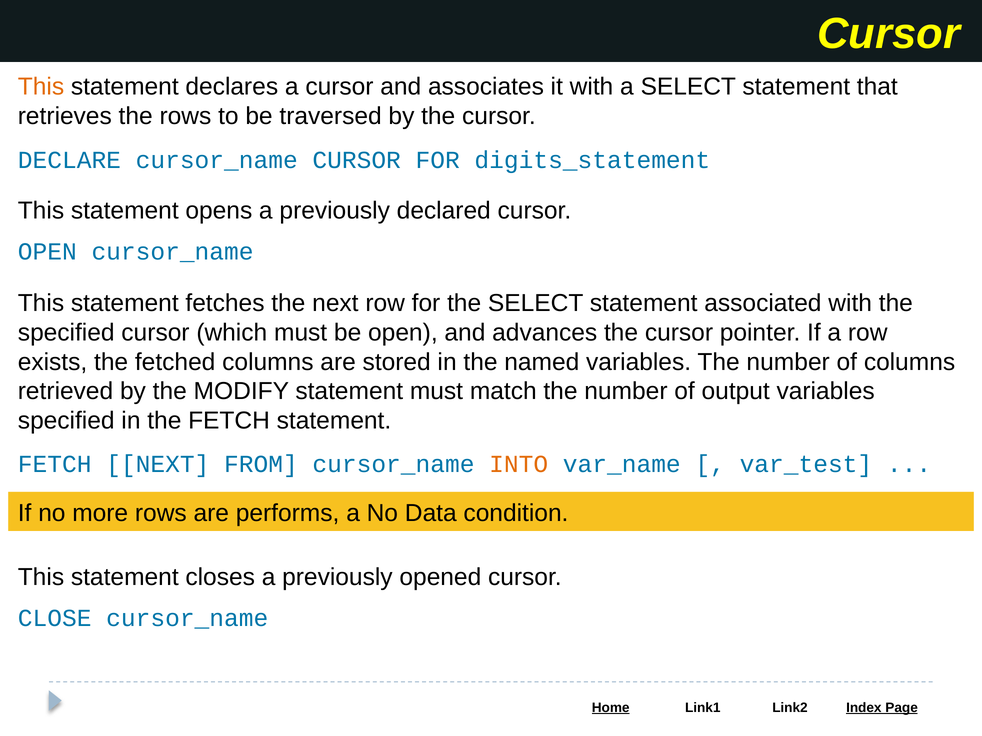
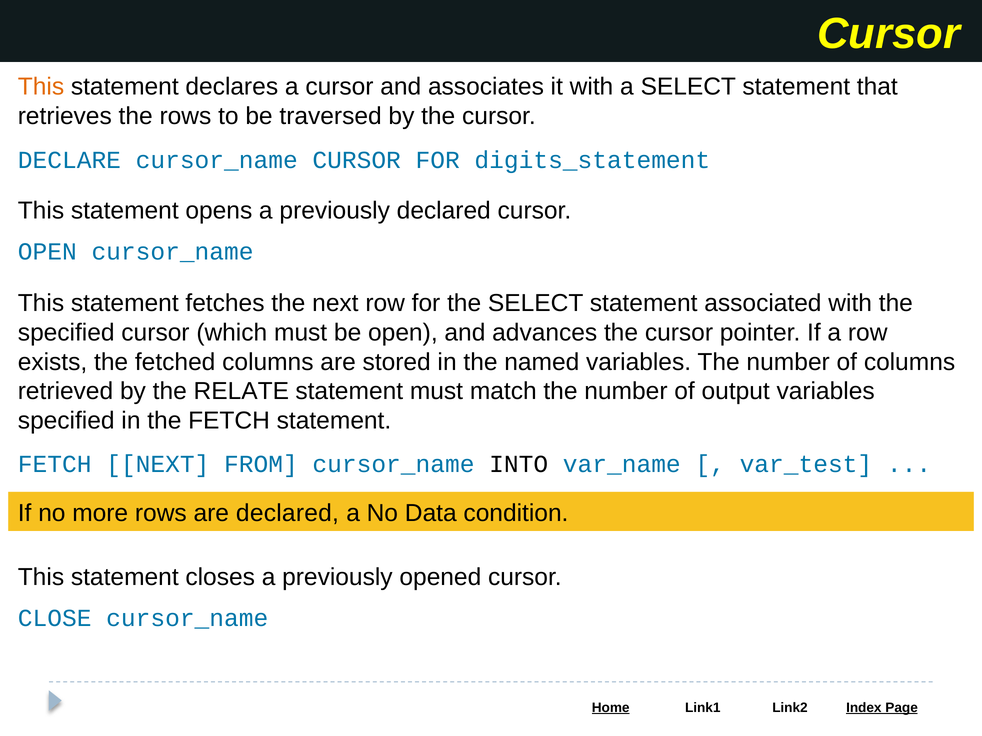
MODIFY: MODIFY -> RELATE
INTO colour: orange -> black
are performs: performs -> declared
